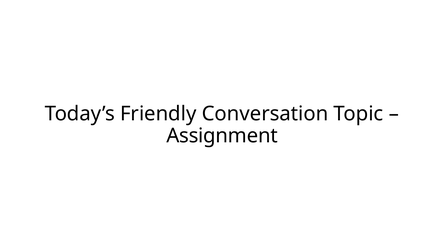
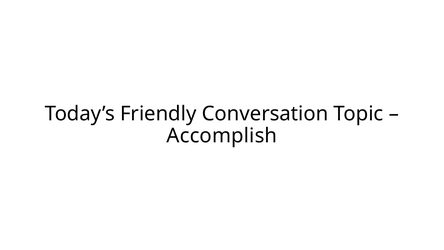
Assignment: Assignment -> Accomplish
